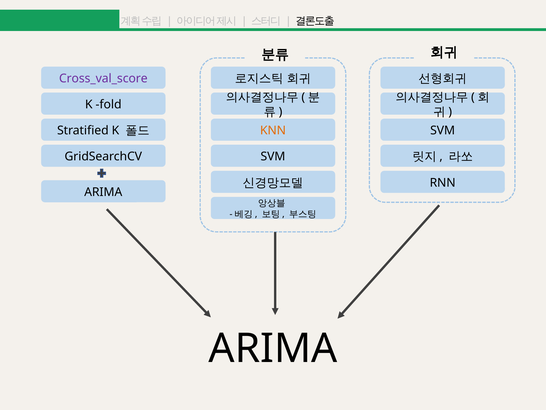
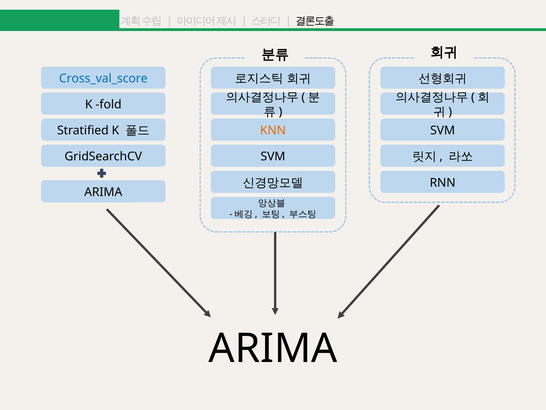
Cross_val_score colour: purple -> blue
